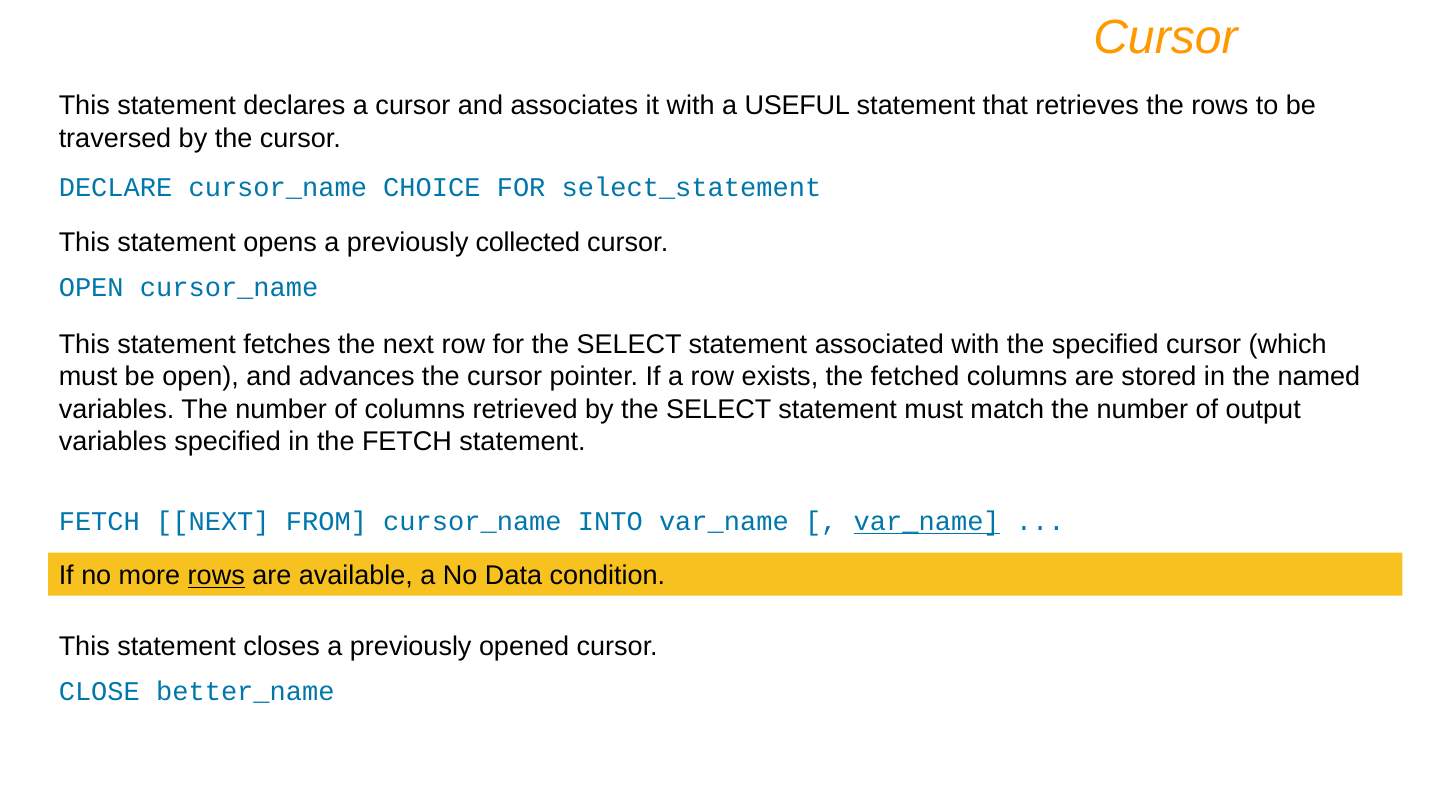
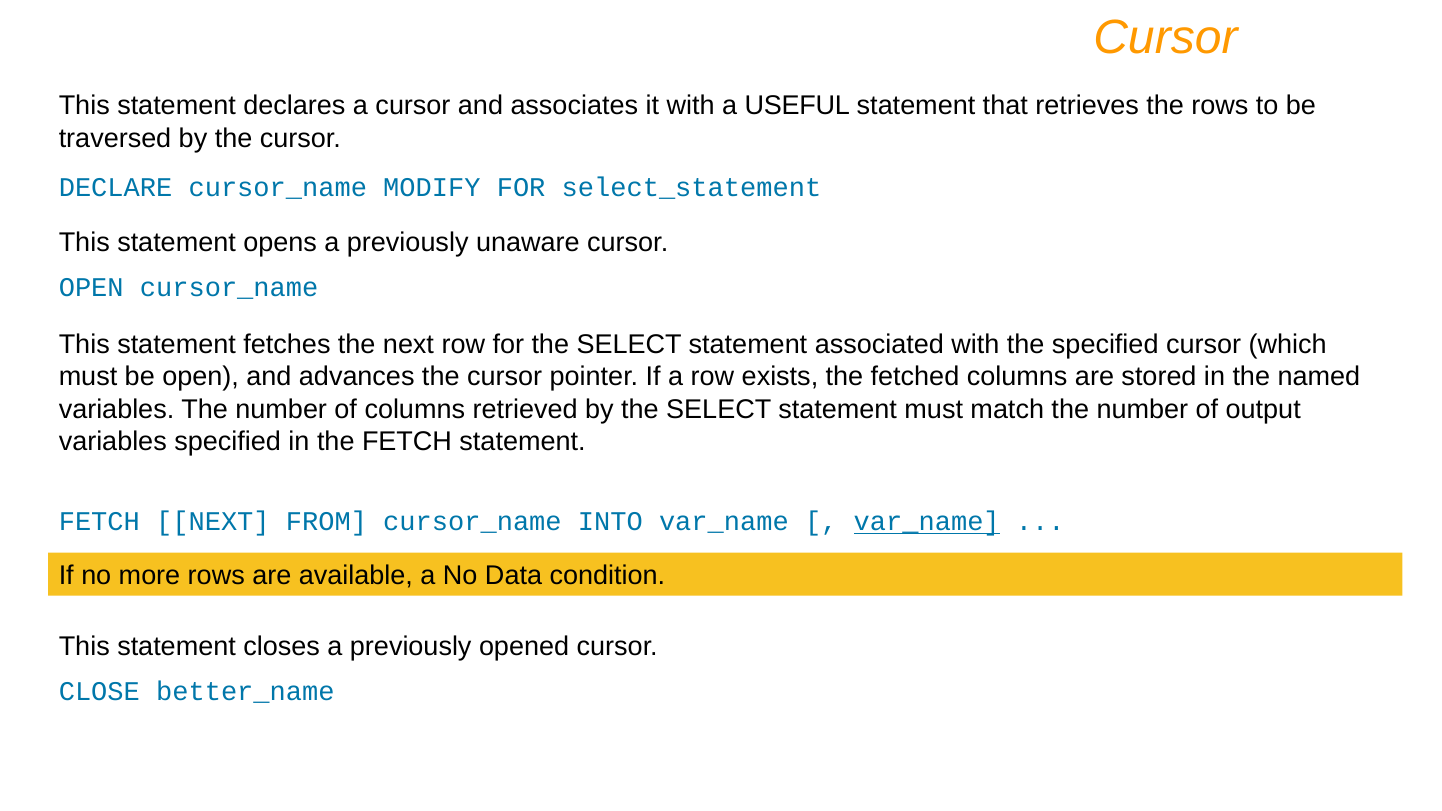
CHOICE: CHOICE -> MODIFY
collected: collected -> unaware
rows at (216, 576) underline: present -> none
